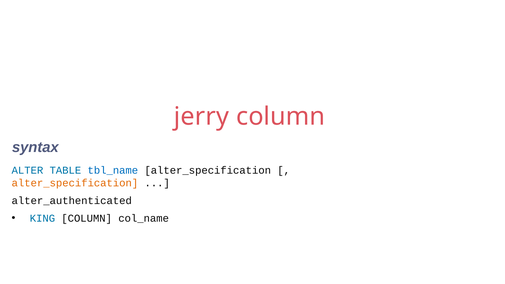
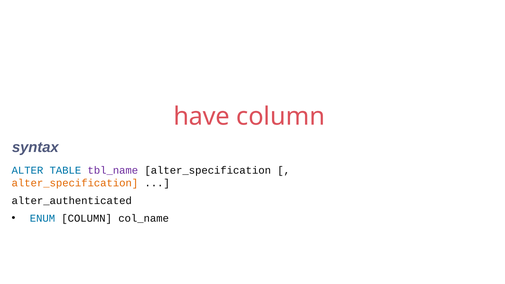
jerry: jerry -> have
tbl_name colour: blue -> purple
KING: KING -> ENUM
